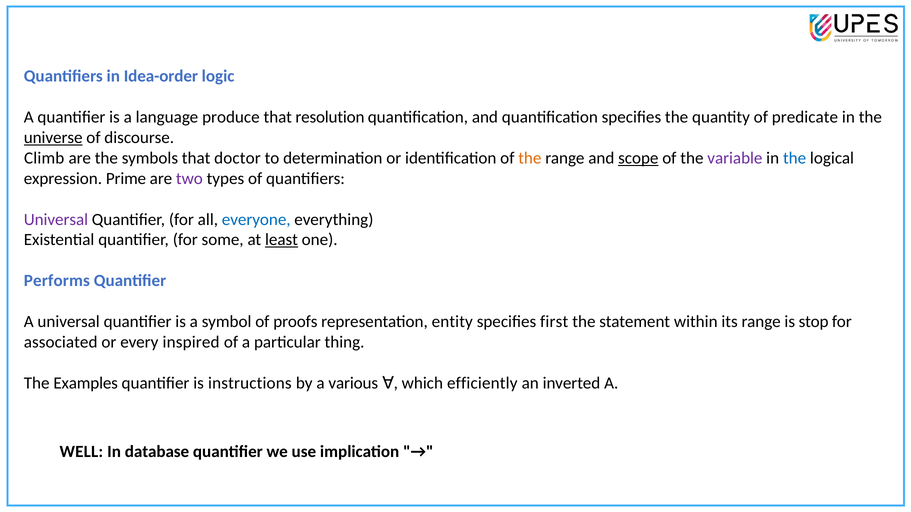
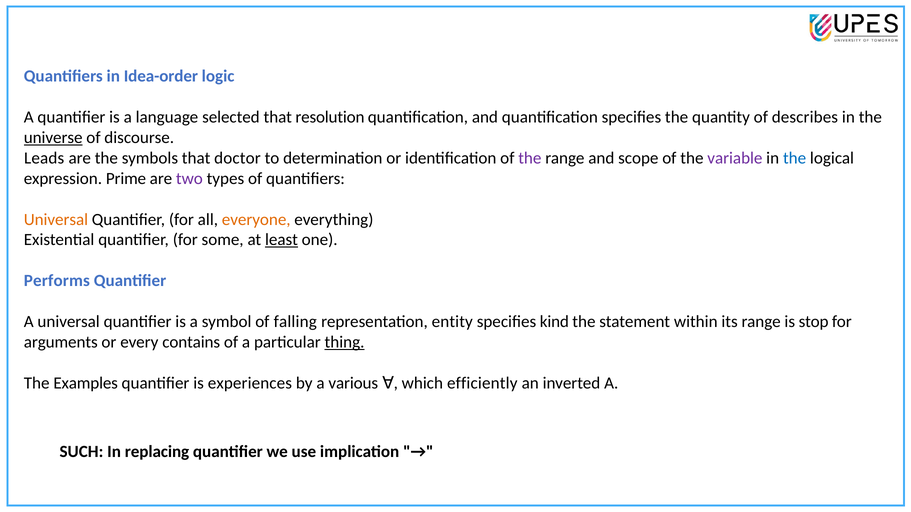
produce: produce -> selected
predicate: predicate -> describes
Climb: Climb -> Leads
the at (530, 158) colour: orange -> purple
scope underline: present -> none
Universal at (56, 220) colour: purple -> orange
everyone colour: blue -> orange
proofs: proofs -> falling
first: first -> kind
associated: associated -> arguments
inspired: inspired -> contains
thing underline: none -> present
instructions: instructions -> experiences
WELL: WELL -> SUCH
database: database -> replacing
